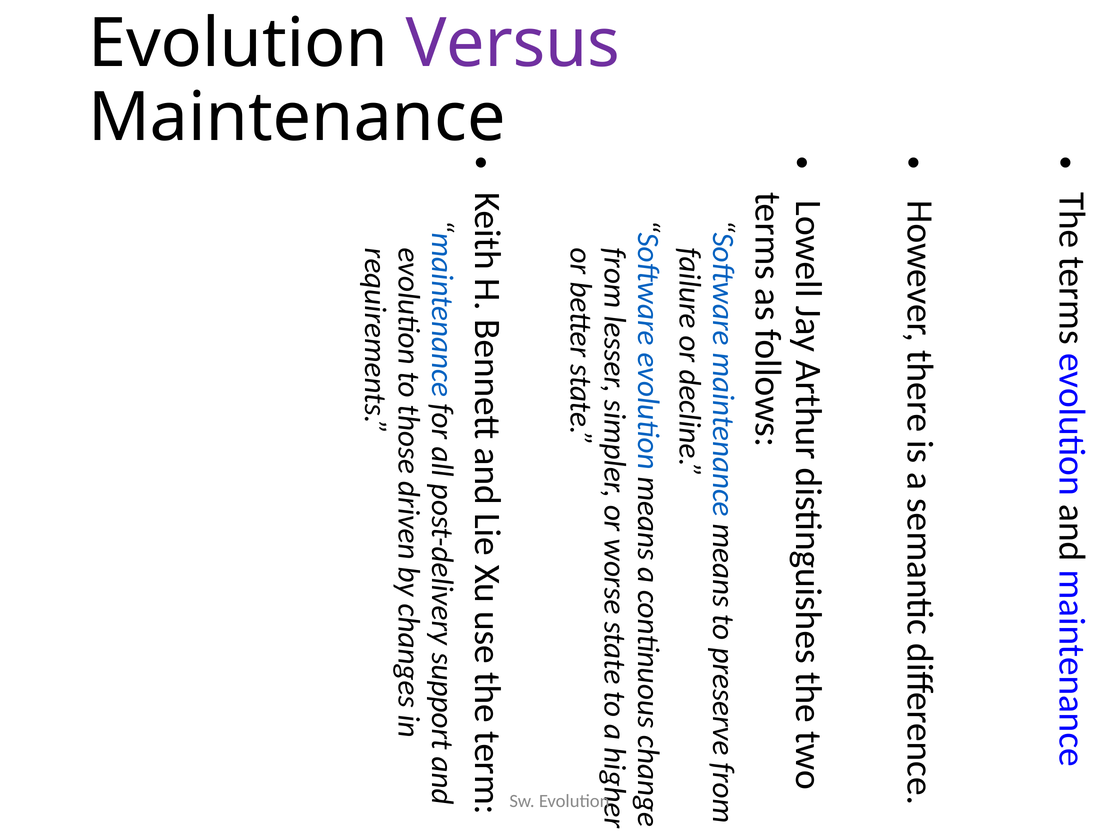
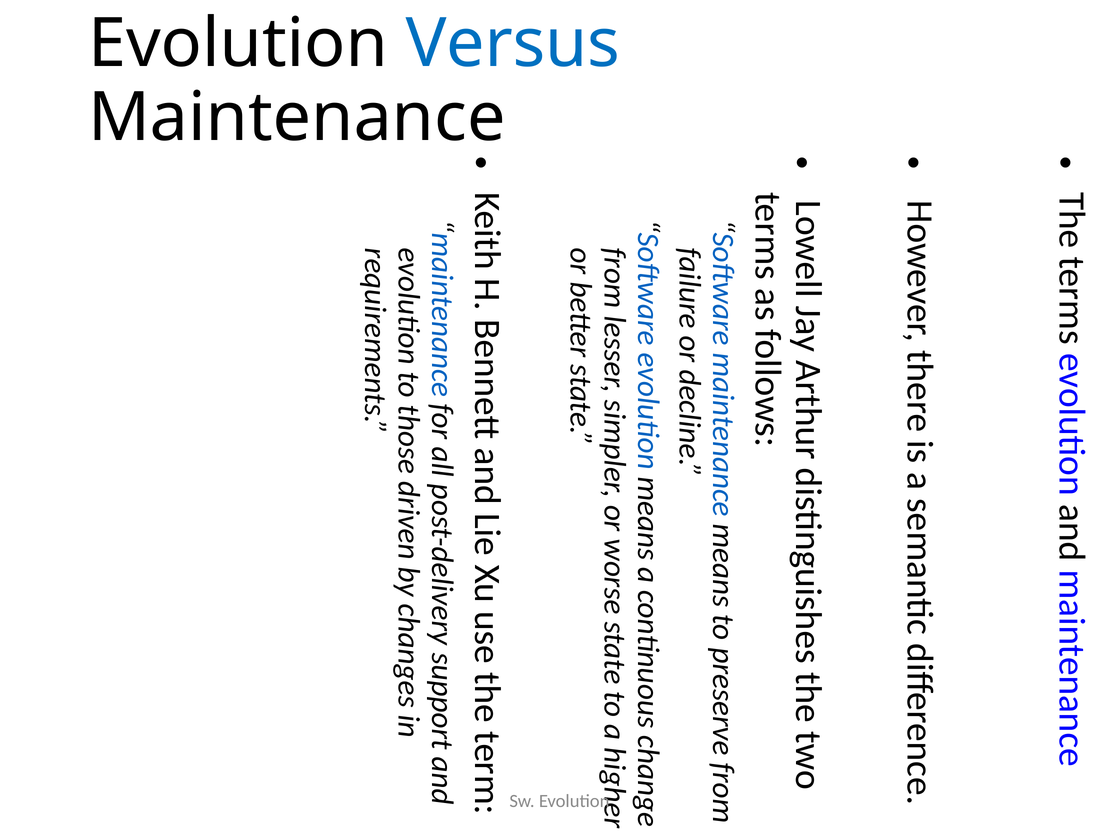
Versus colour: purple -> blue
